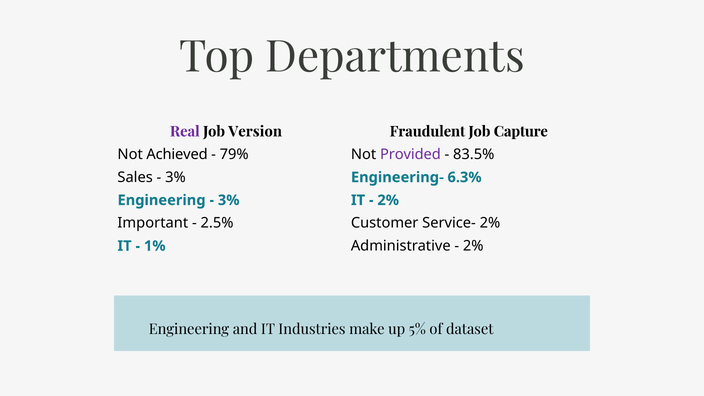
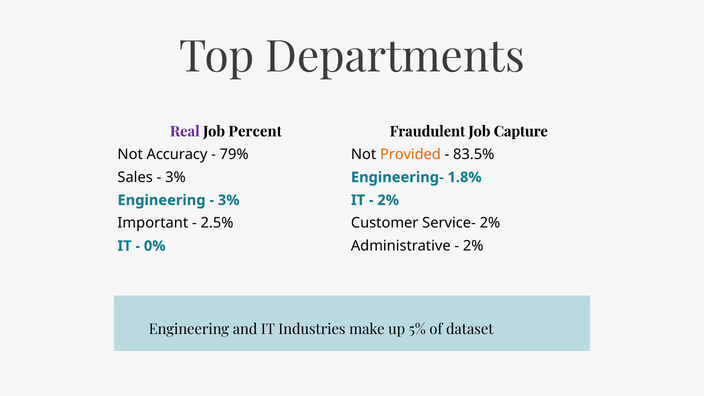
Version: Version -> Percent
Achieved: Achieved -> Accuracy
Provided colour: purple -> orange
6.3%: 6.3% -> 1.8%
1%: 1% -> 0%
